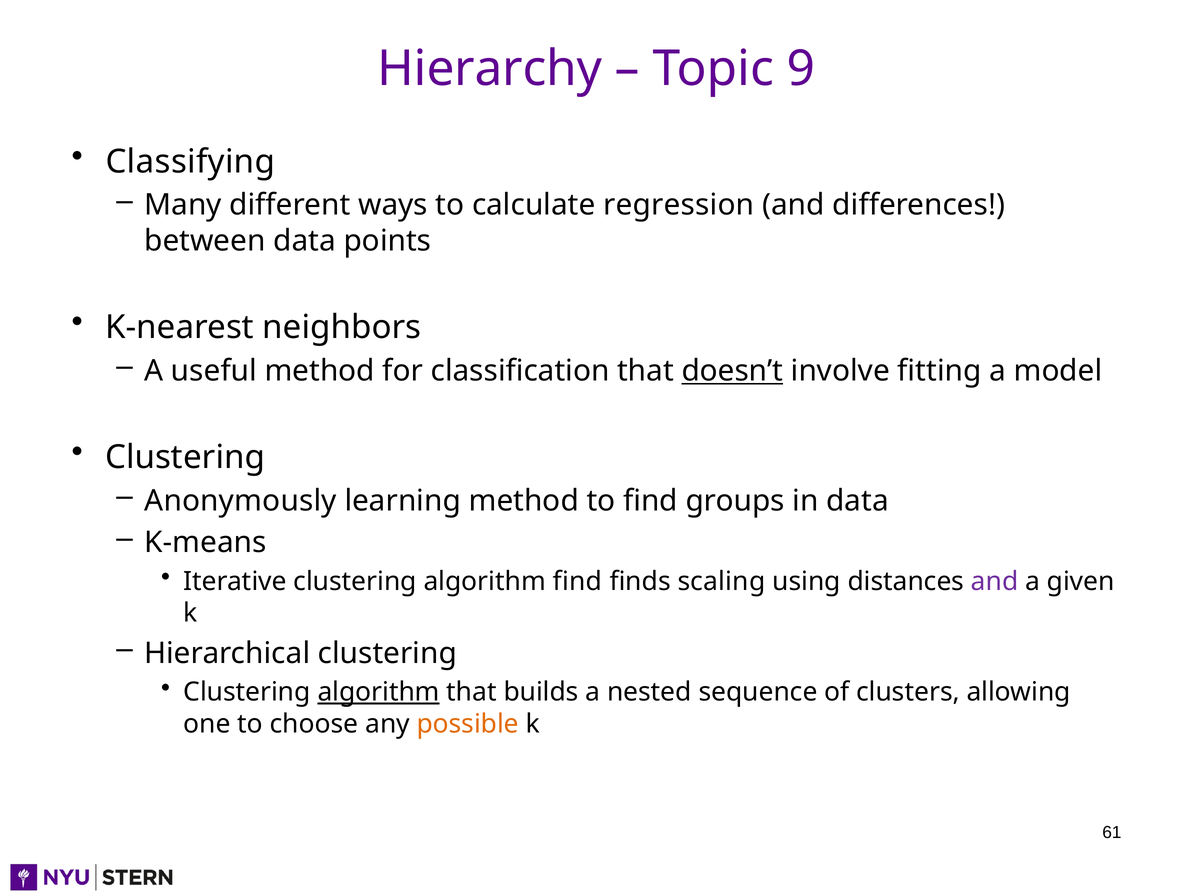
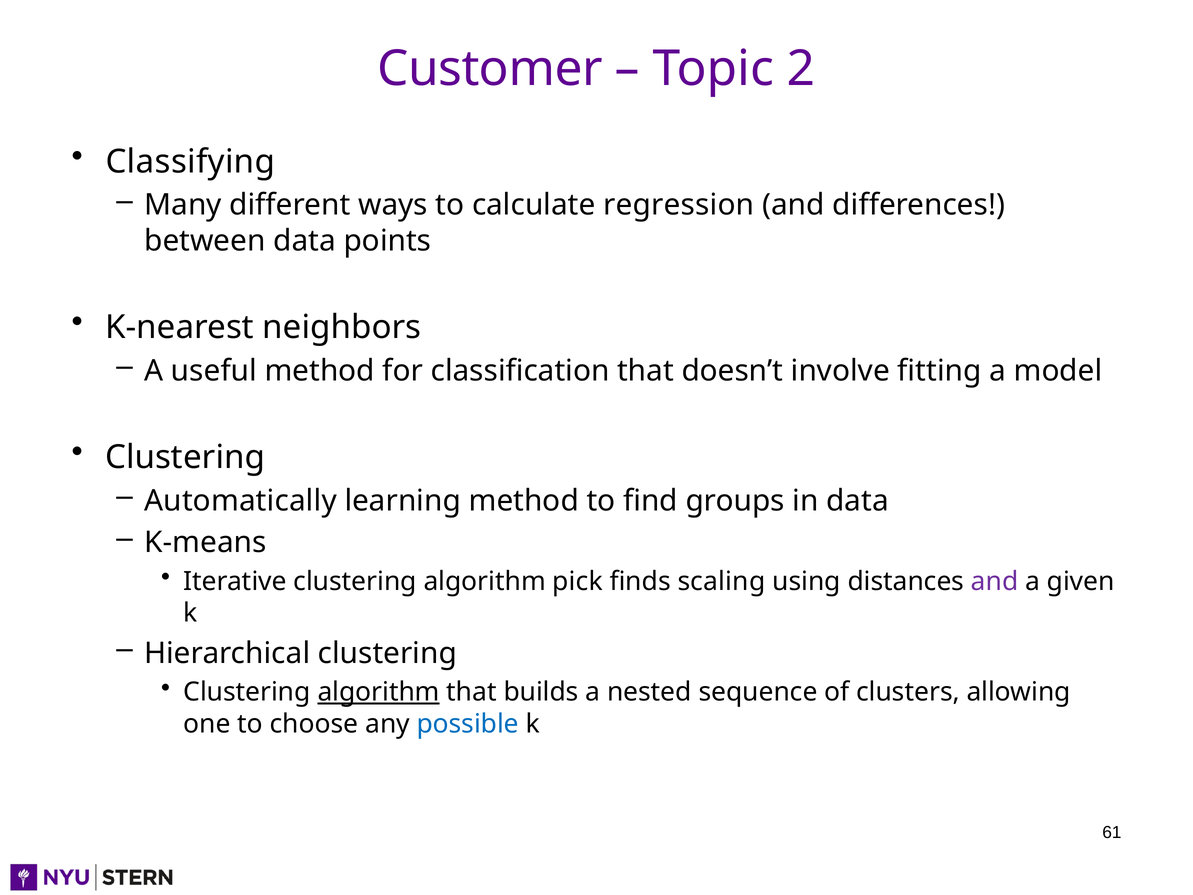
Hierarchy: Hierarchy -> Customer
9: 9 -> 2
doesn’t underline: present -> none
Anonymously: Anonymously -> Automatically
algorithm find: find -> pick
possible colour: orange -> blue
